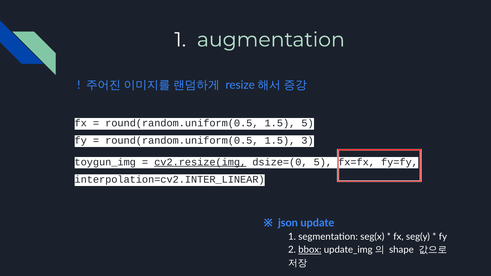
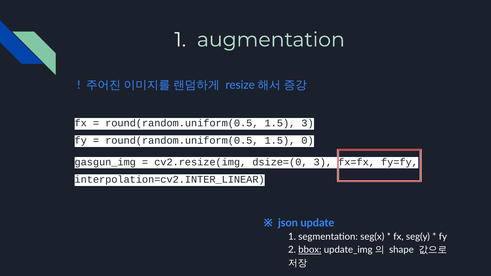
1.5 5: 5 -> 3
3: 3 -> 0
toygun_img: toygun_img -> gasgun_img
cv2.resize(img underline: present -> none
dsize=(0 5: 5 -> 3
